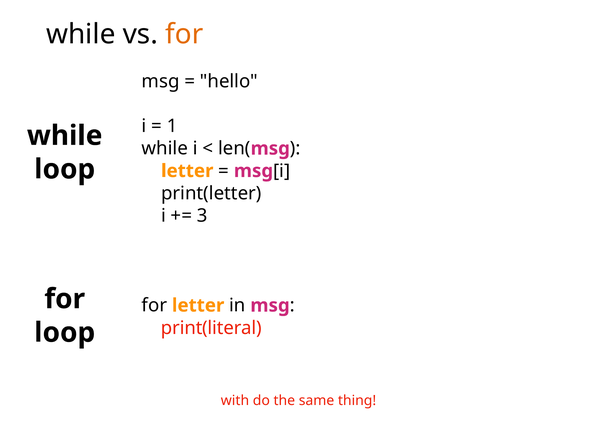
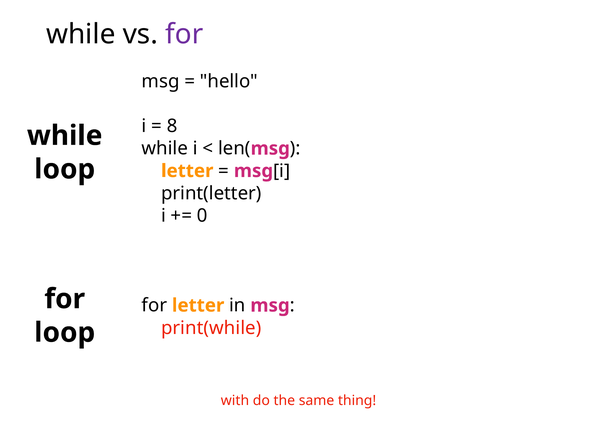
for at (184, 34) colour: orange -> purple
1: 1 -> 8
3: 3 -> 0
print(literal: print(literal -> print(while
